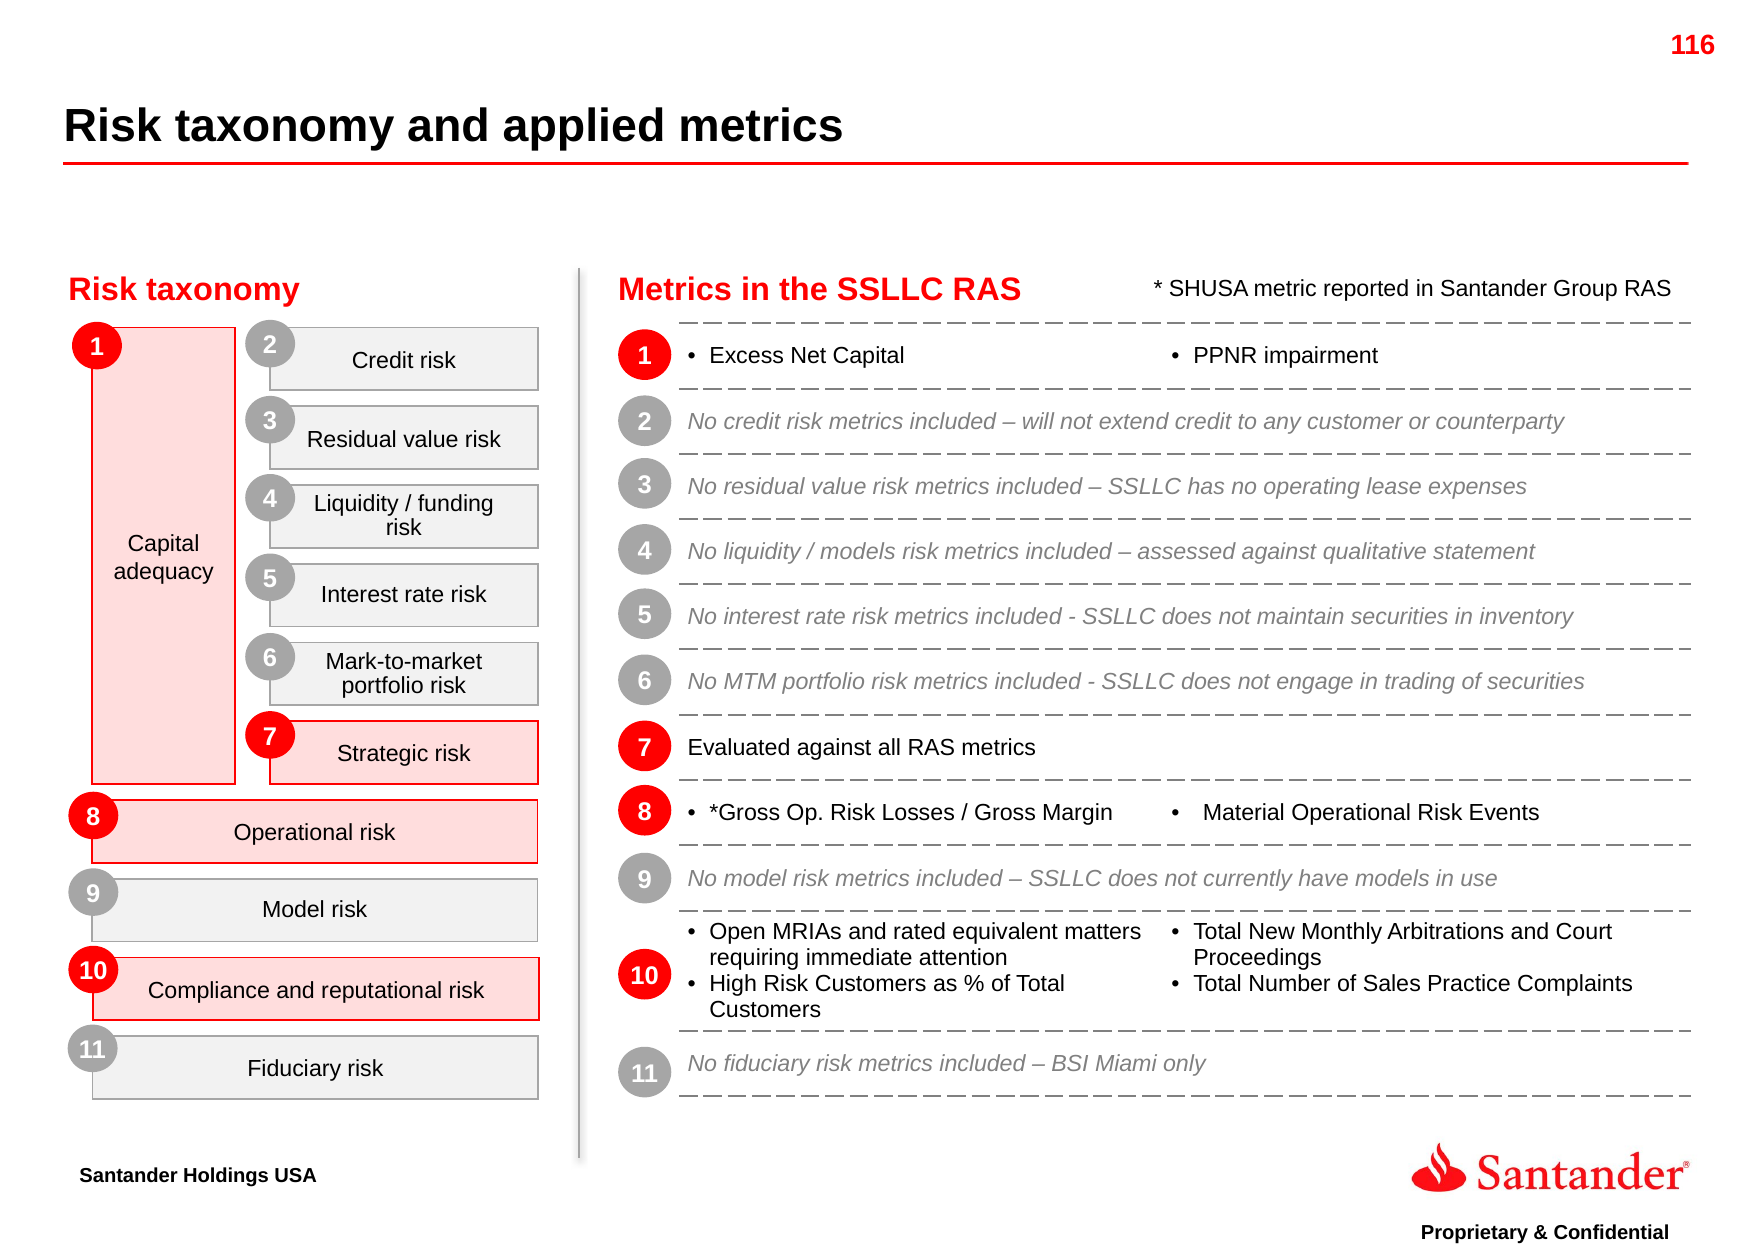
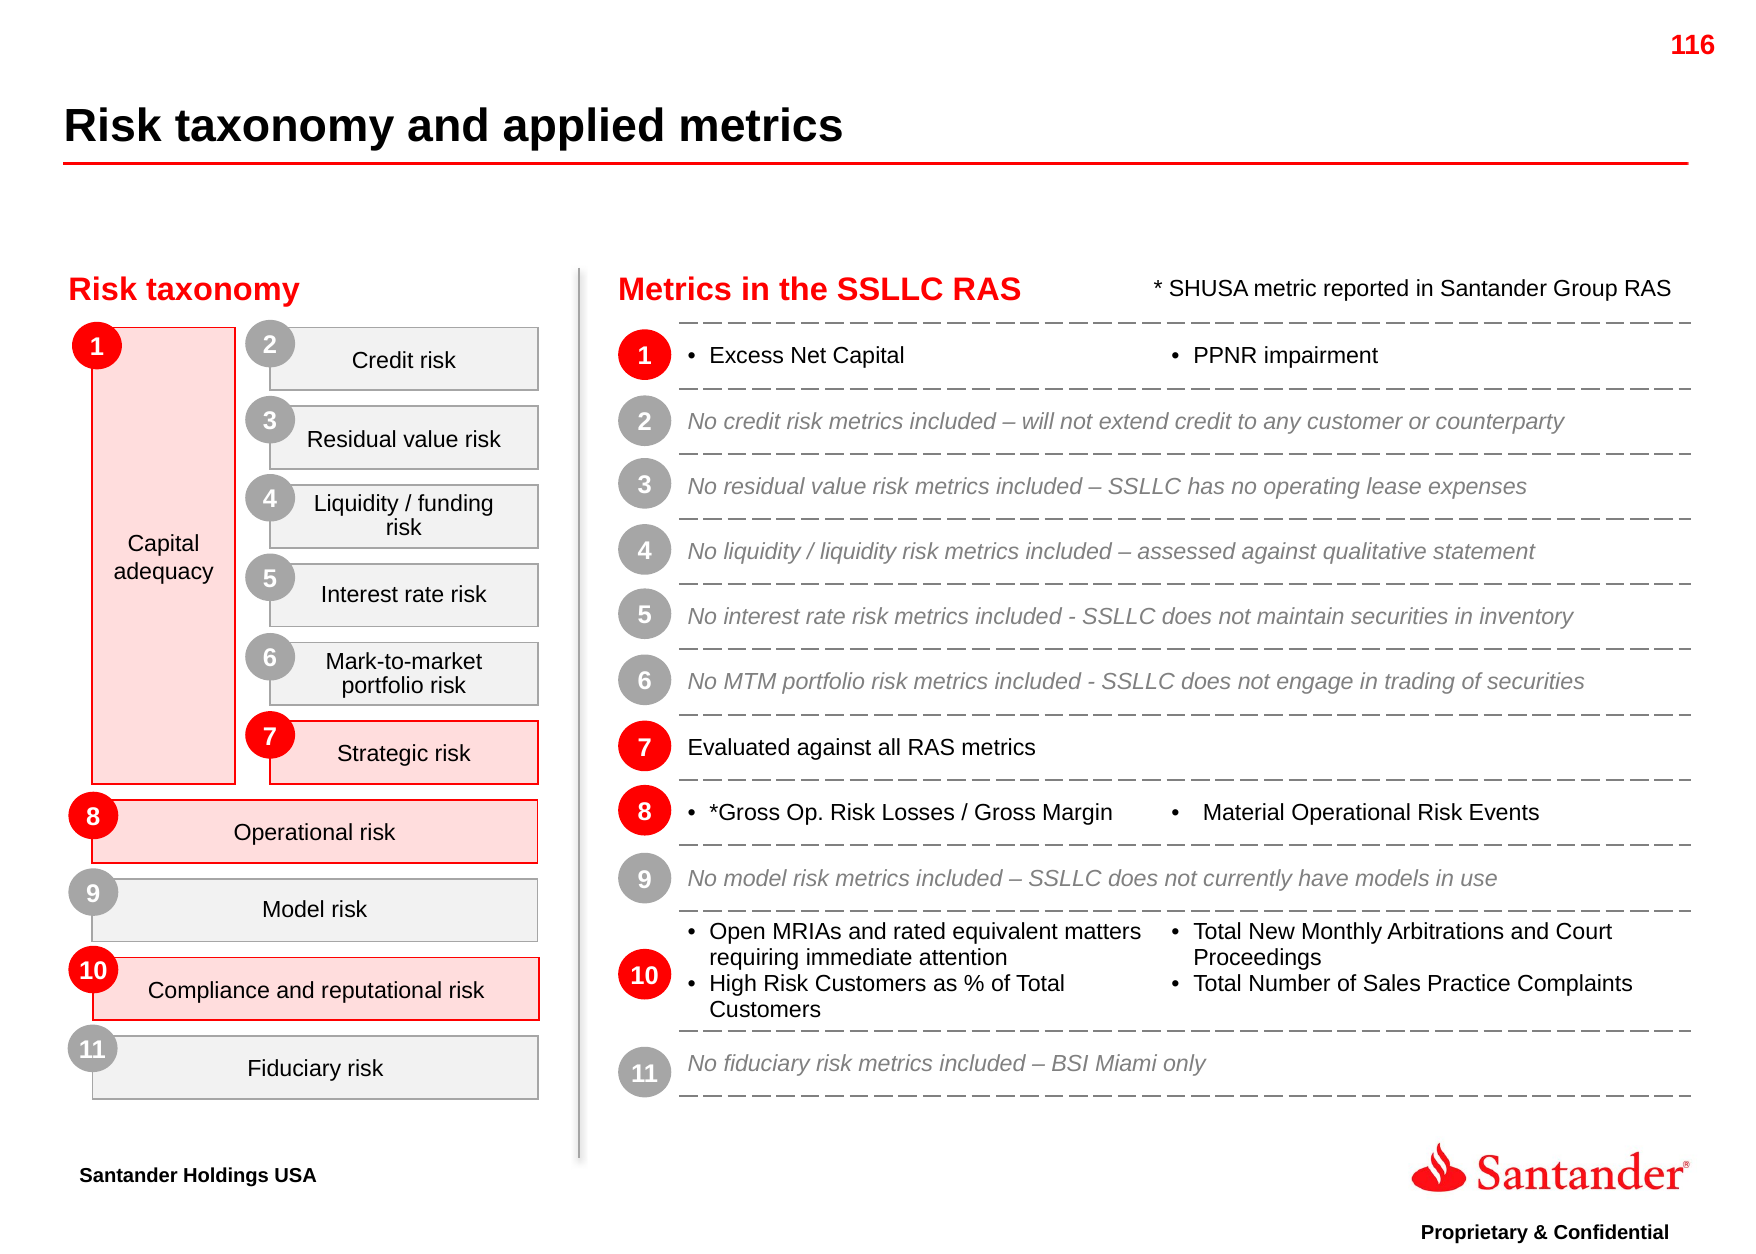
models at (858, 552): models -> liquidity
